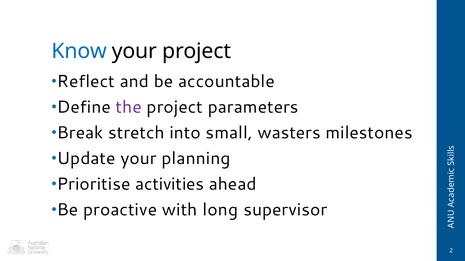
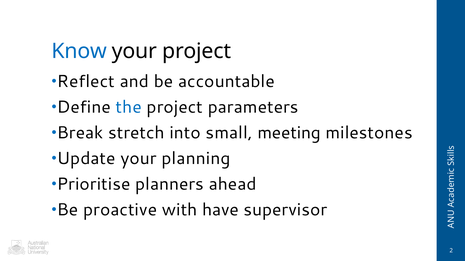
the colour: purple -> blue
wasters: wasters -> meeting
activities: activities -> planners
long: long -> have
